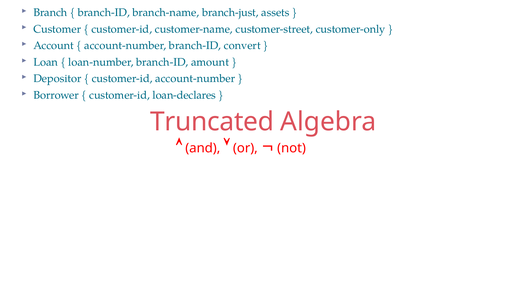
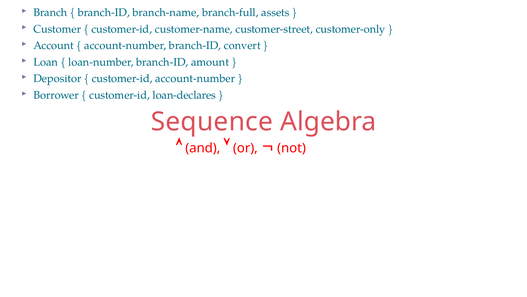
branch-just: branch-just -> branch-full
Truncated: Truncated -> Sequence
